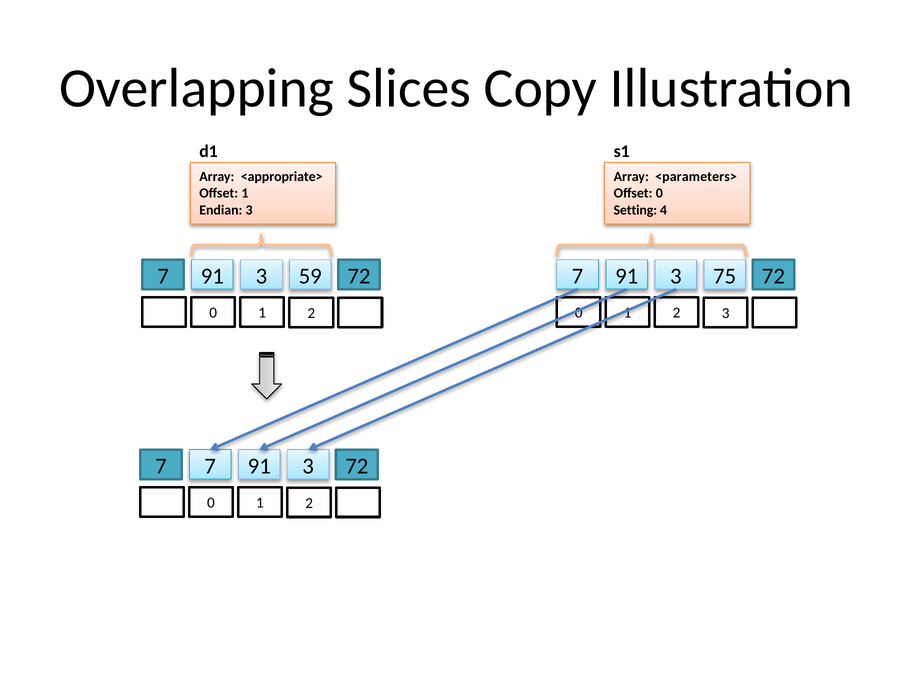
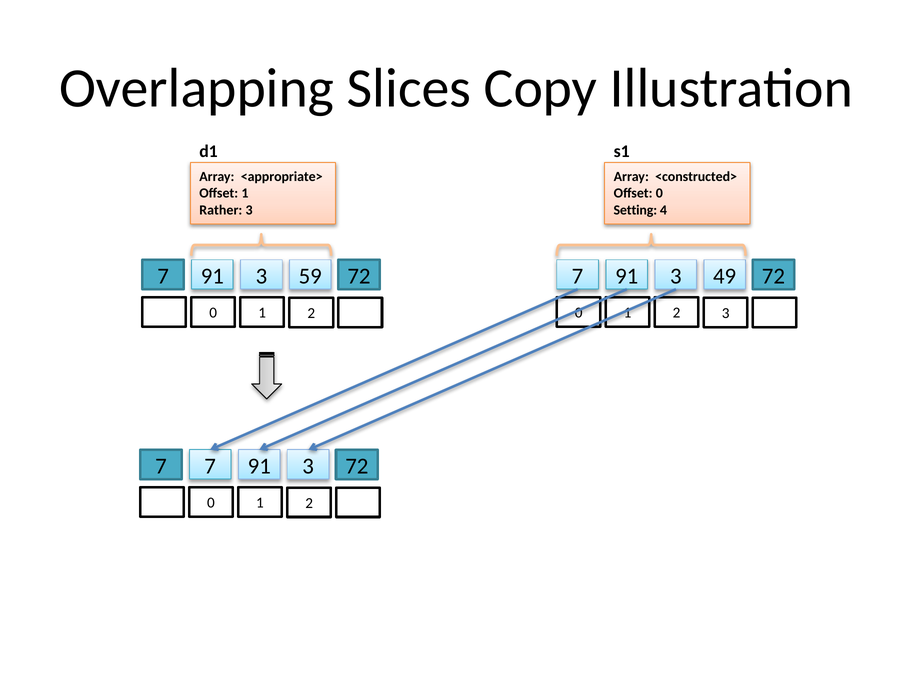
<parameters>: <parameters> -> <constructed>
Endian: Endian -> Rather
75: 75 -> 49
